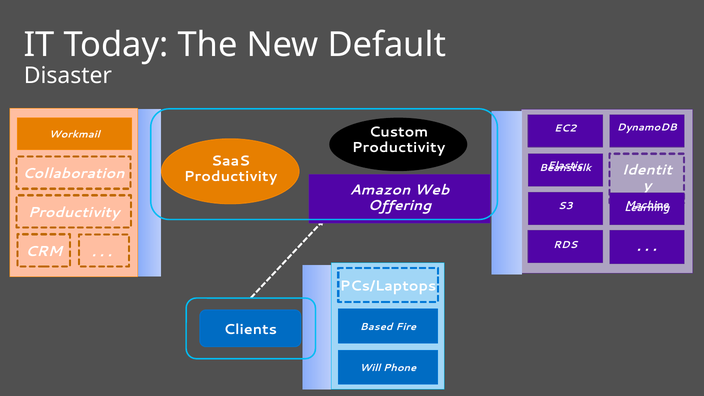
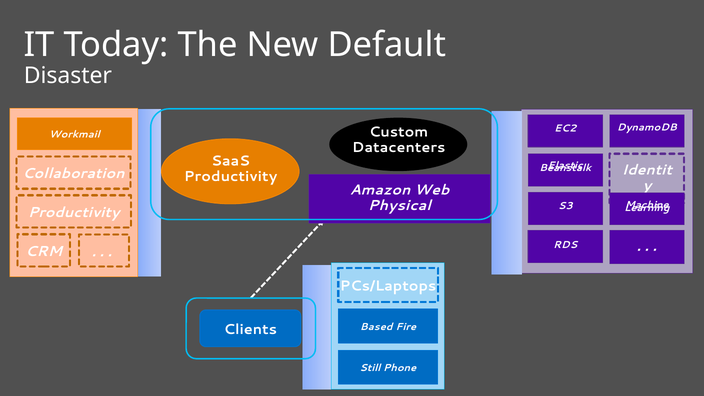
Productivity at (399, 148): Productivity -> Datacenters
Offering: Offering -> Physical
Will: Will -> Still
